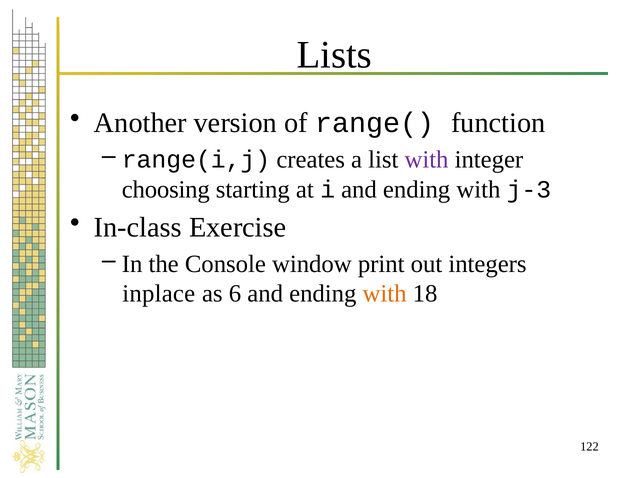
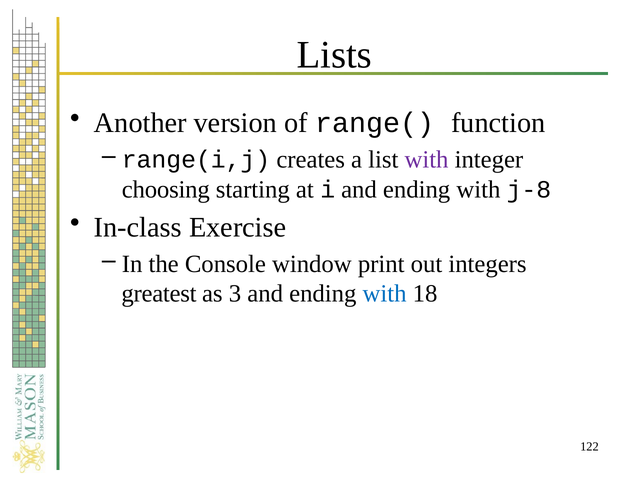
j-3: j-3 -> j-8
inplace: inplace -> greatest
6: 6 -> 3
with at (385, 293) colour: orange -> blue
